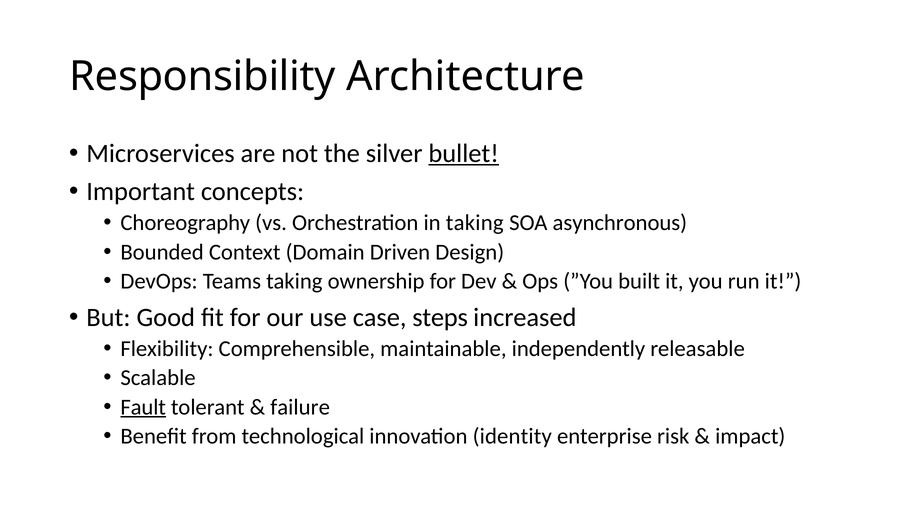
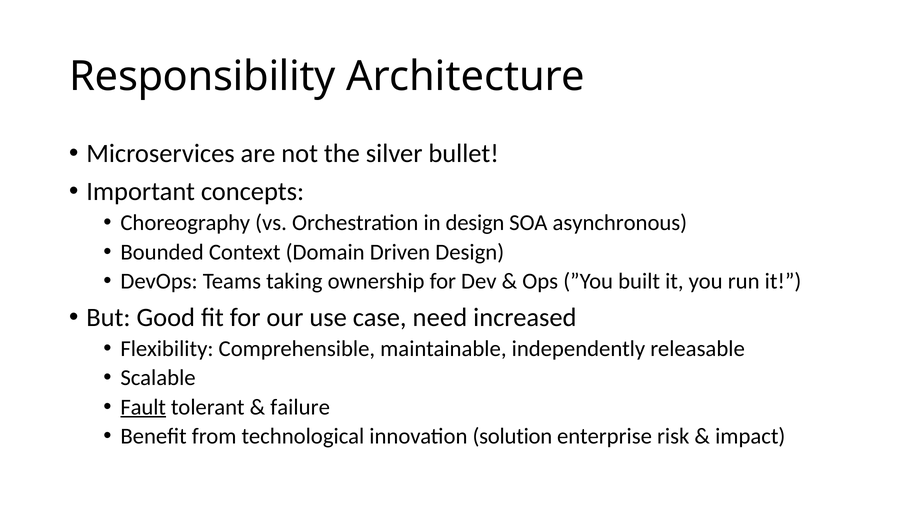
bullet underline: present -> none
in taking: taking -> design
steps: steps -> need
identity: identity -> solution
